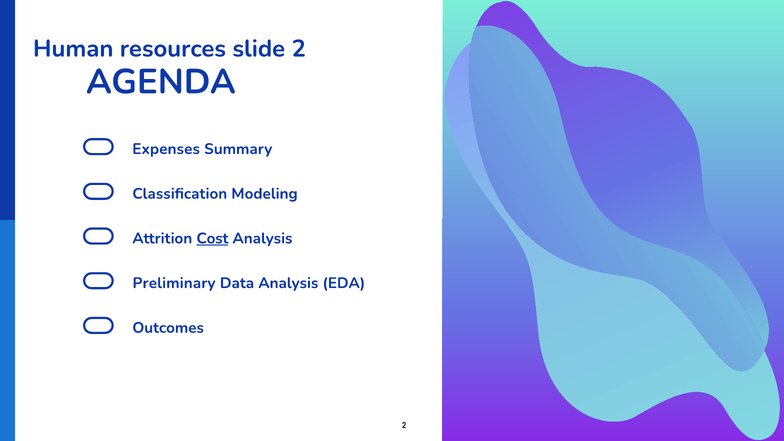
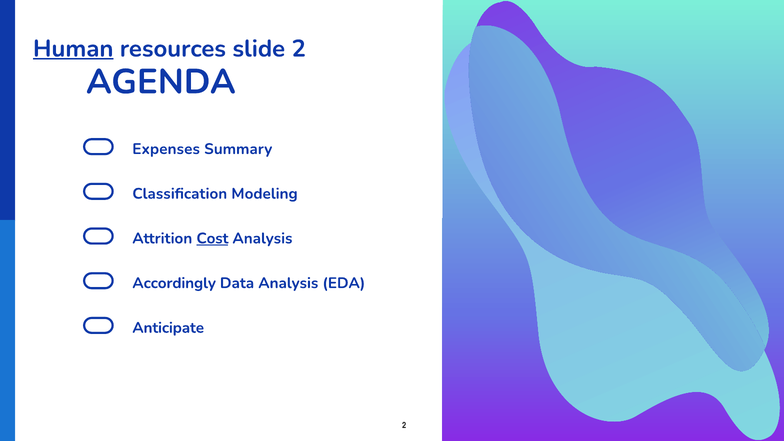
Human underline: none -> present
Preliminary: Preliminary -> Accordingly
Outcomes: Outcomes -> Anticipate
